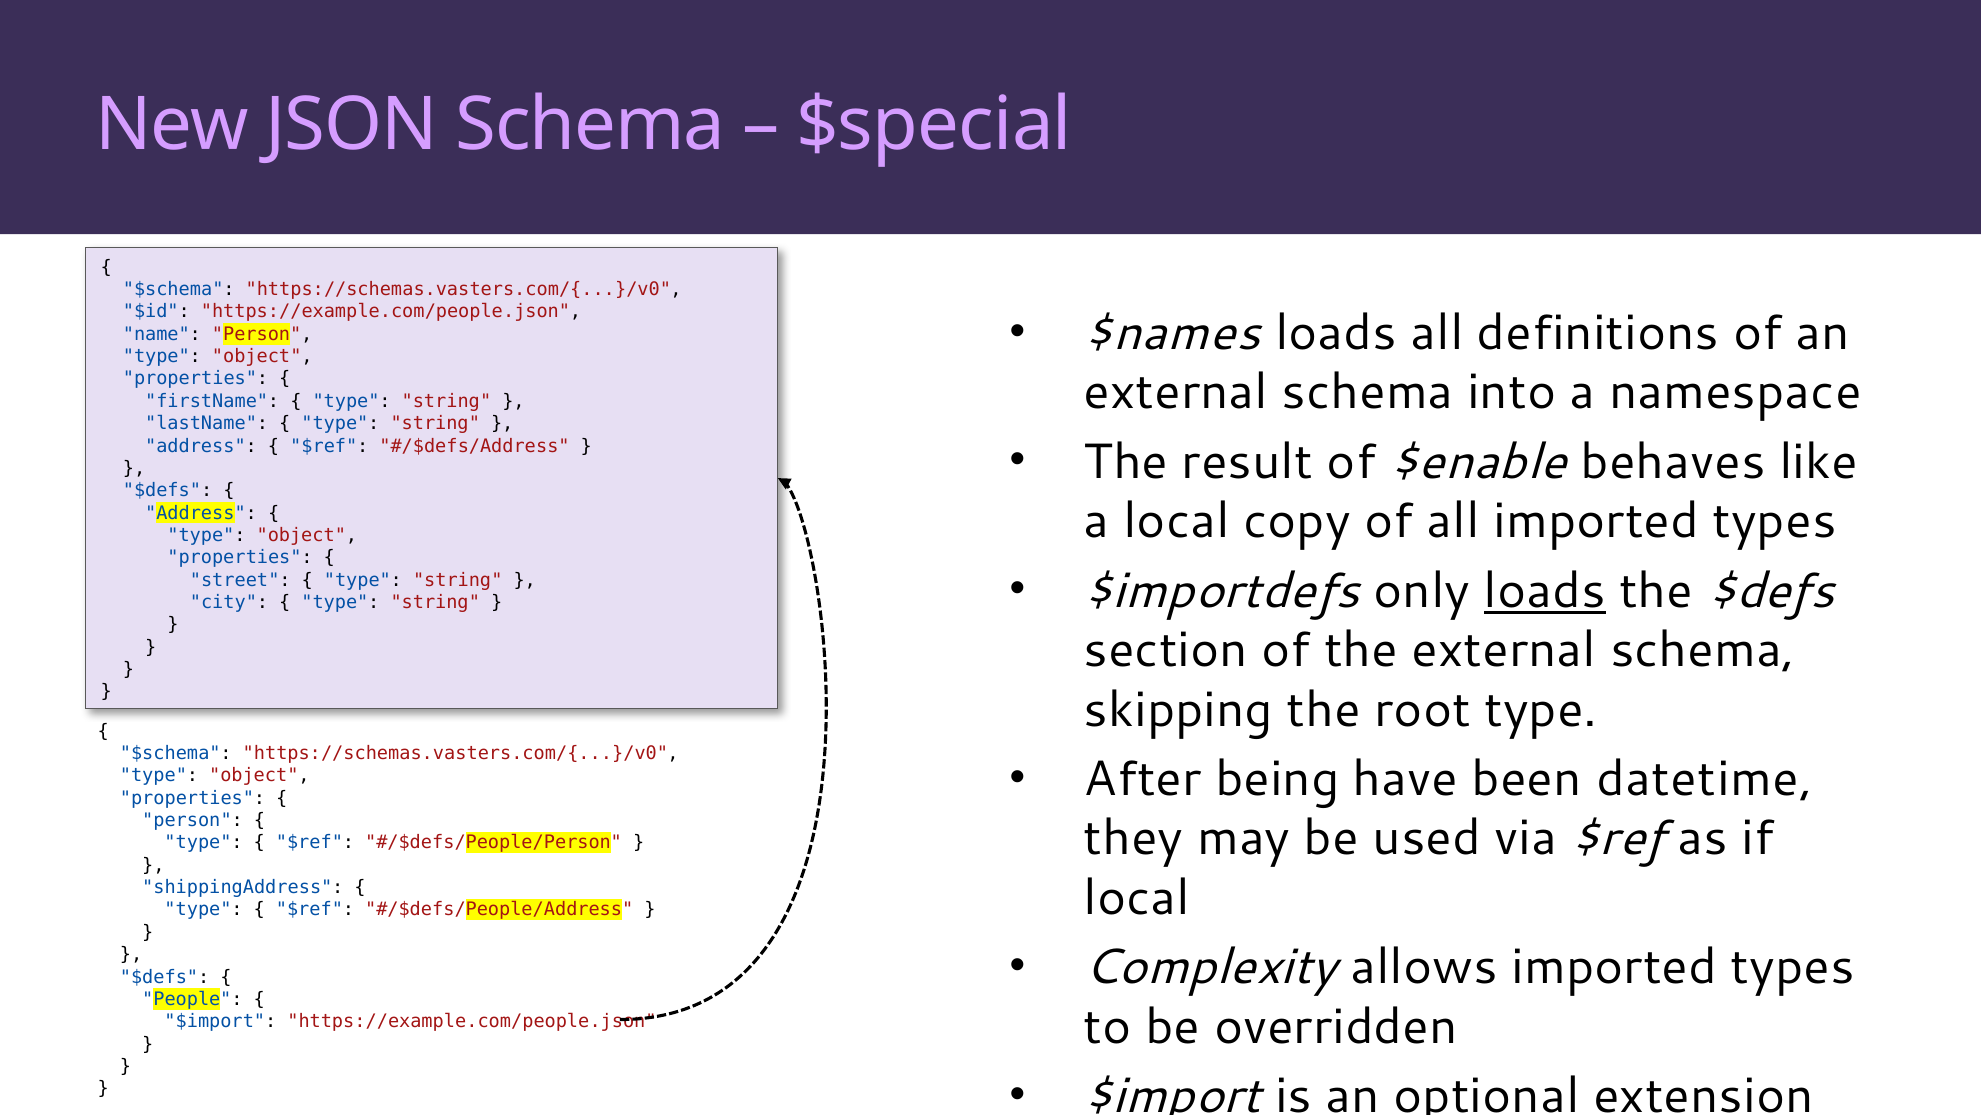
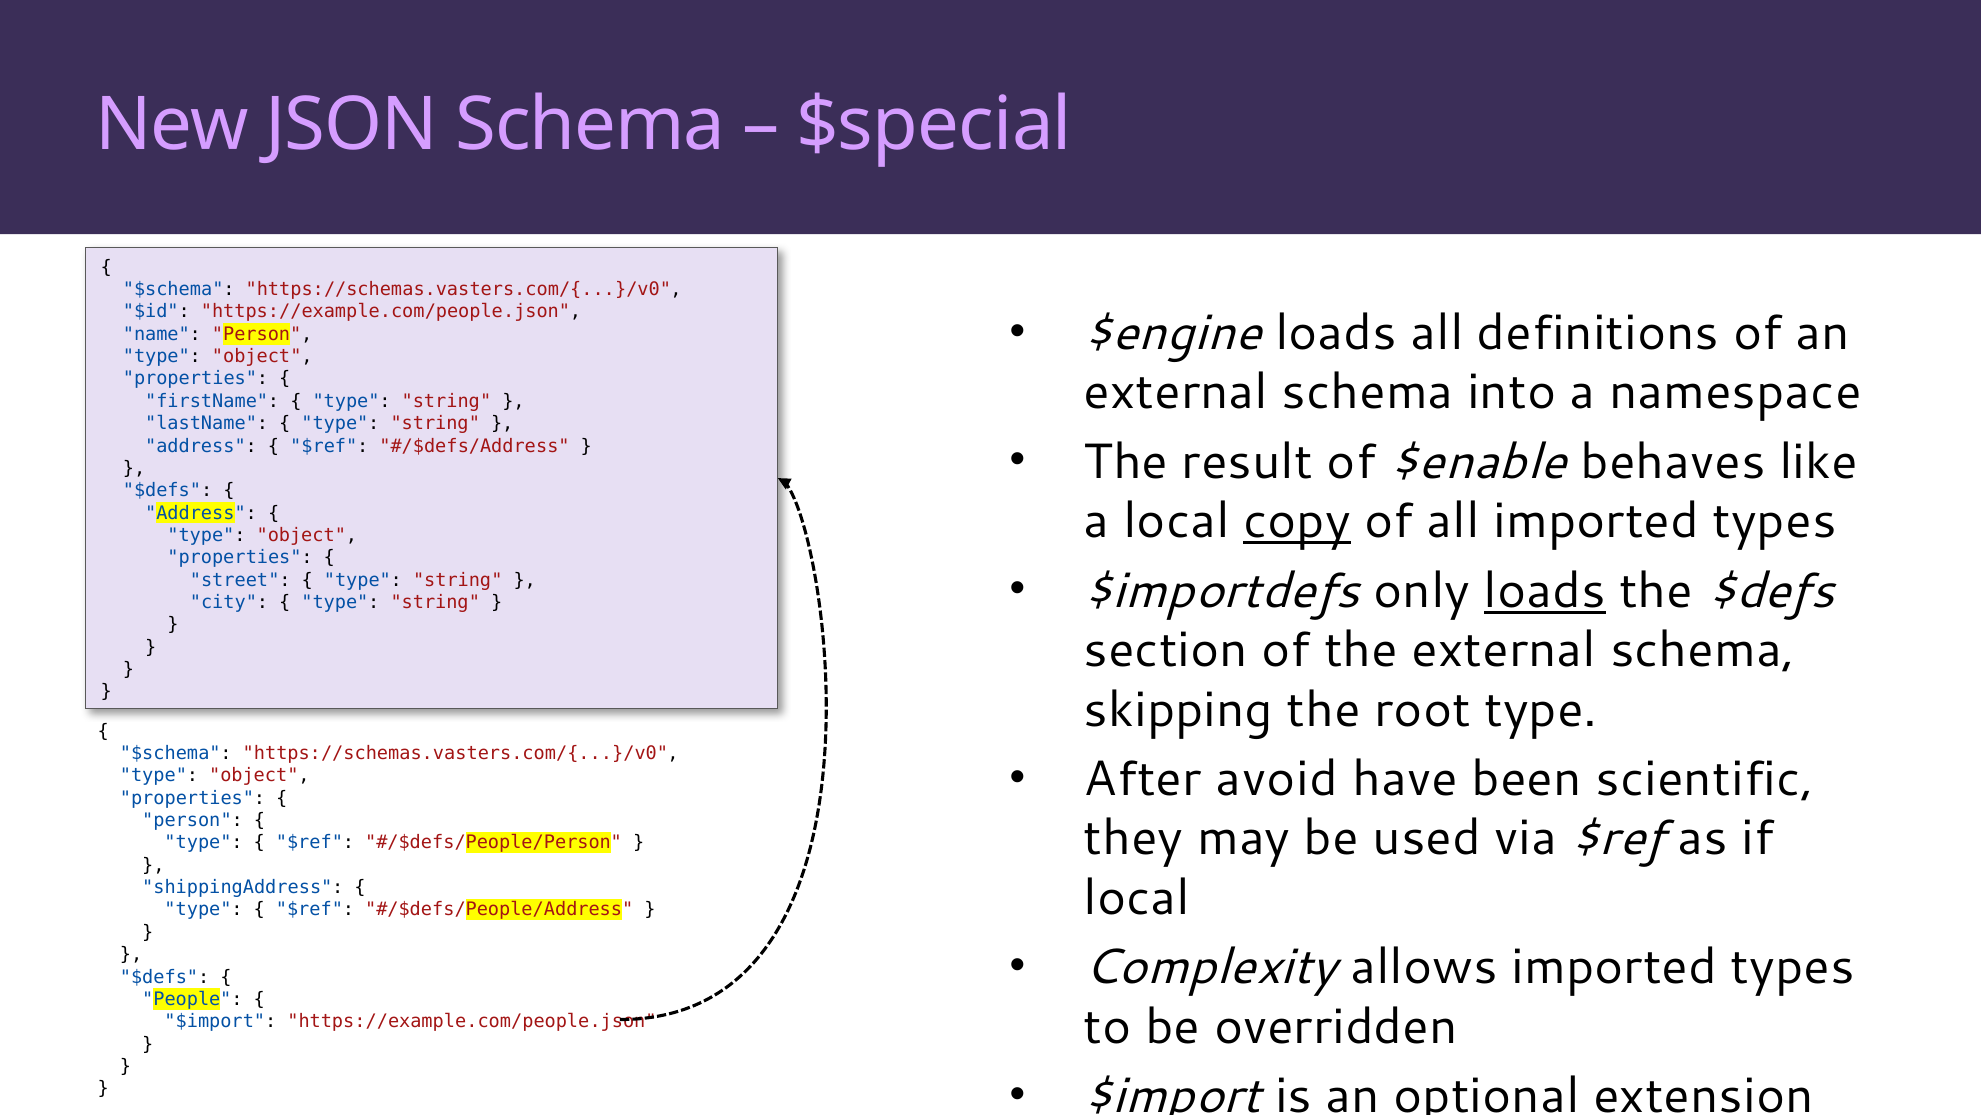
$names: $names -> $engine
copy underline: none -> present
being: being -> avoid
datetime: datetime -> scientific
